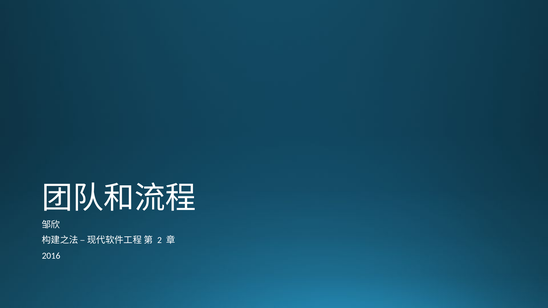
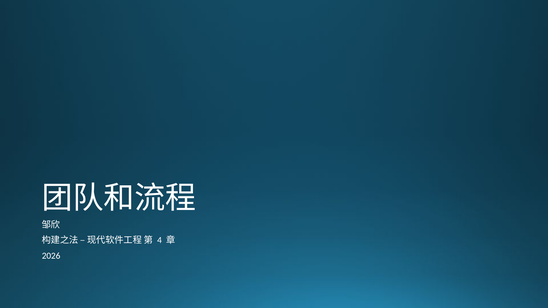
2: 2 -> 4
2016: 2016 -> 2026
